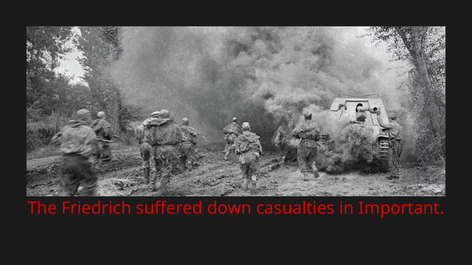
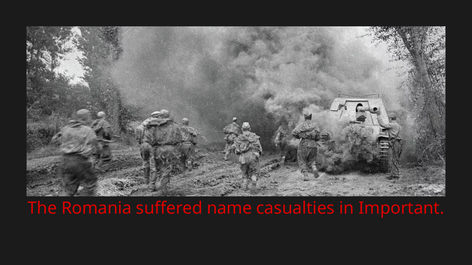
Friedrich: Friedrich -> Romania
down: down -> name
